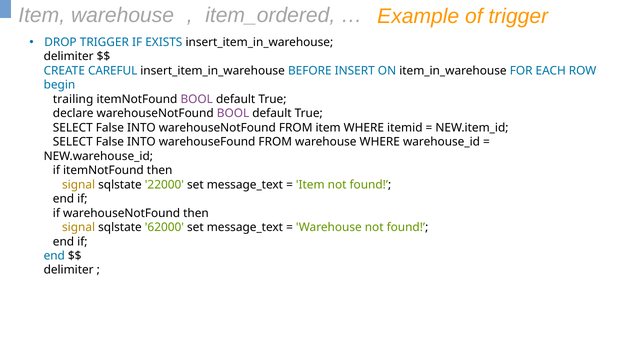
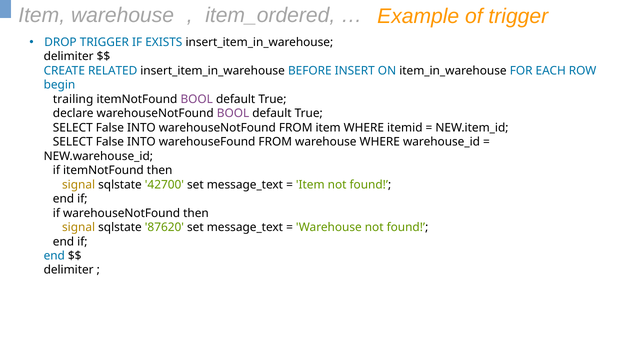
CAREFUL: CAREFUL -> RELATED
22000: 22000 -> 42700
62000: 62000 -> 87620
